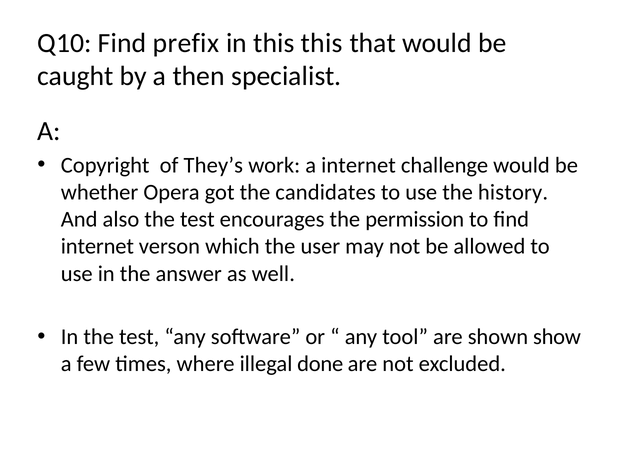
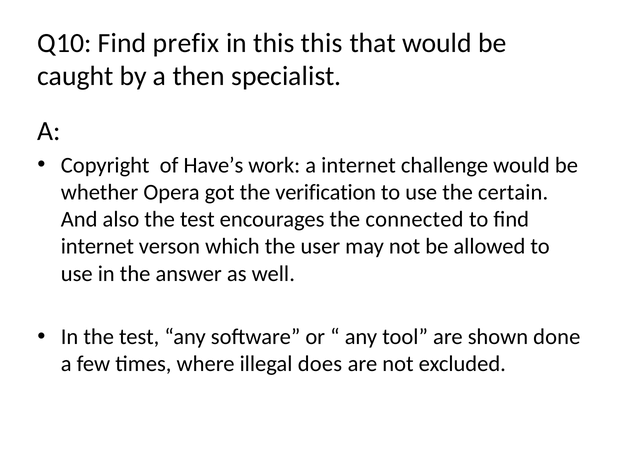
They’s: They’s -> Have’s
candidates: candidates -> verification
history: history -> certain
permission: permission -> connected
show: show -> done
done: done -> does
